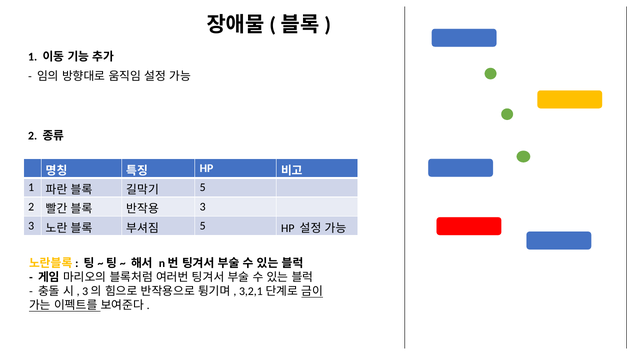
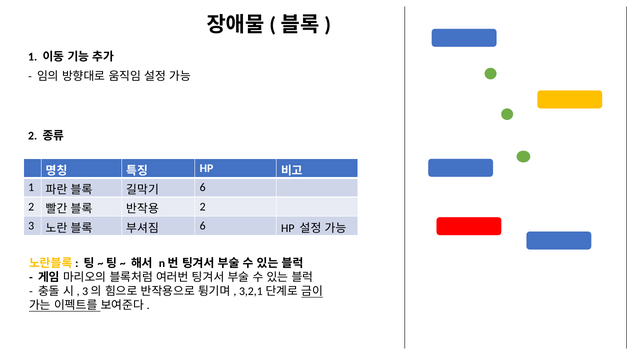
5 at (203, 187): 5 -> 6
3 at (203, 206): 3 -> 2
5 at (203, 226): 5 -> 6
